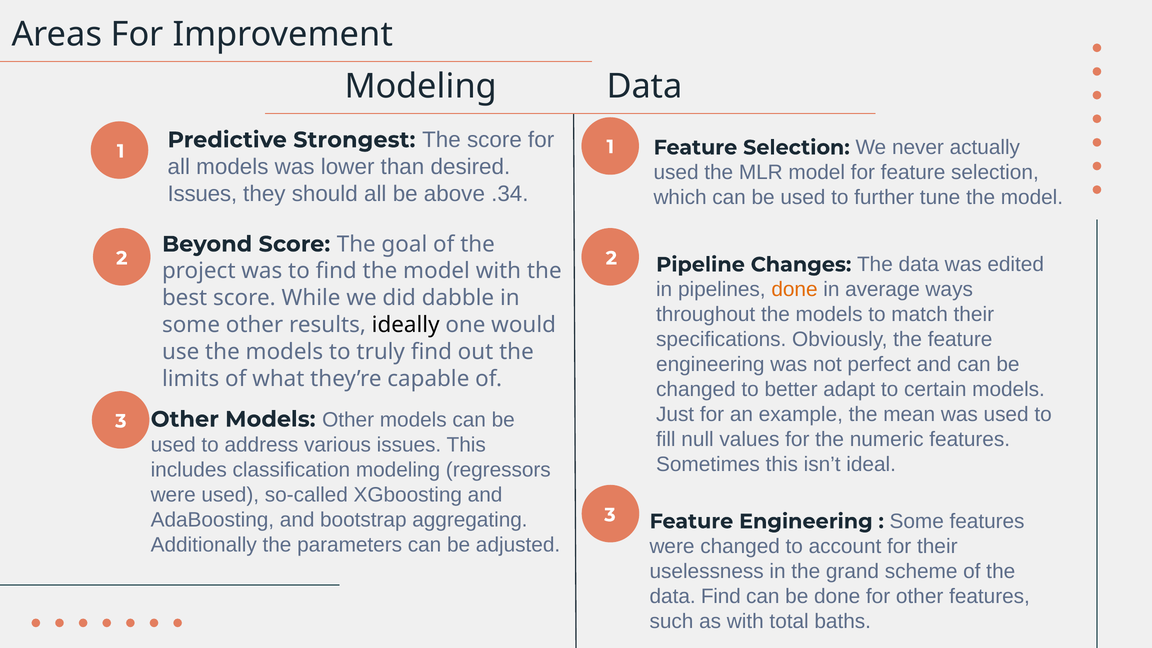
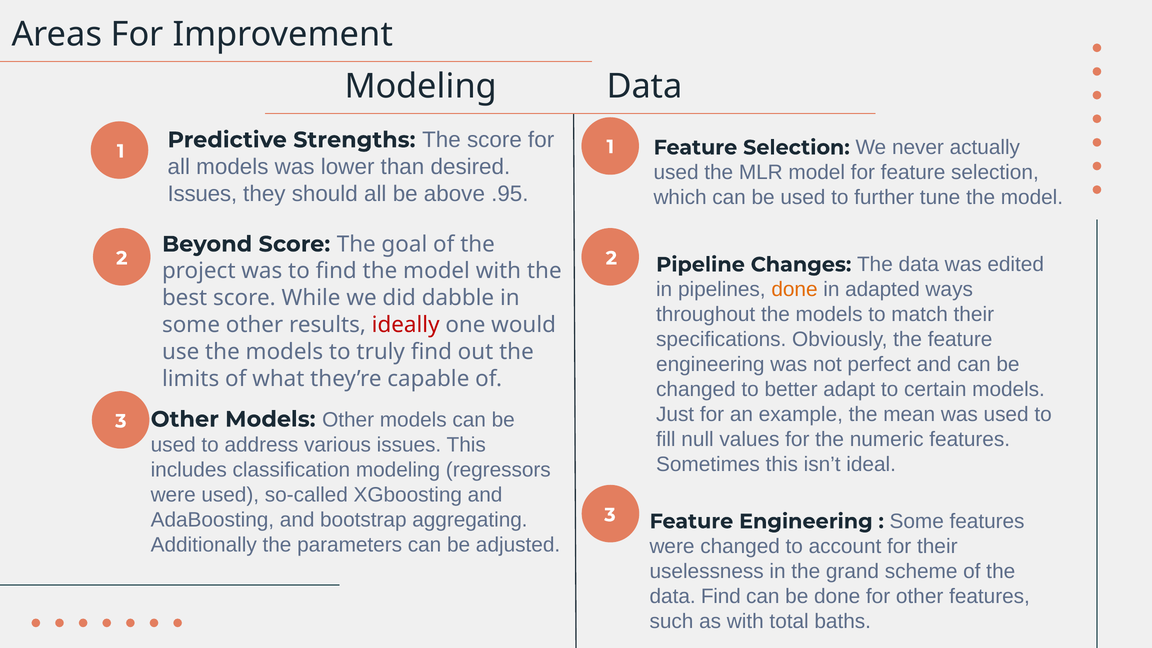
Strongest: Strongest -> Strengths
.34: .34 -> .95
average: average -> adapted
ideally colour: black -> red
